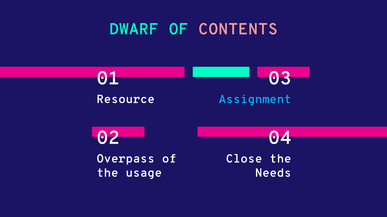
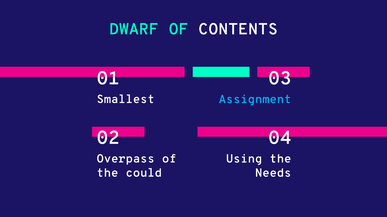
CONTENTS colour: pink -> white
Resource: Resource -> Smallest
Close: Close -> Using
usage: usage -> could
